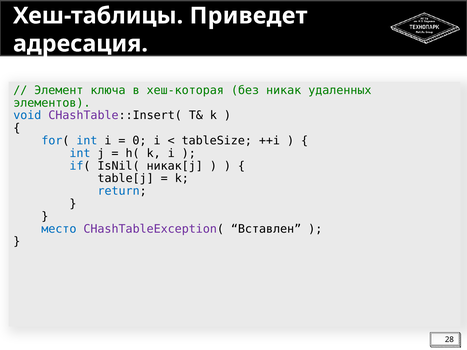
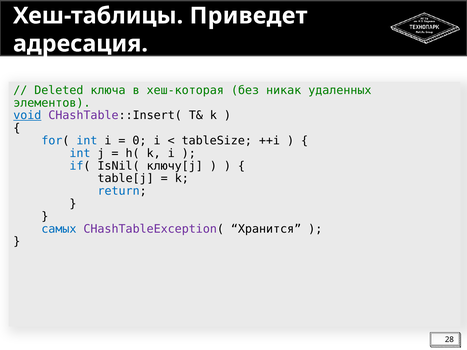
Элемент: Элемент -> Deleted
void underline: none -> present
никак[j: никак[j -> ключу[j
место: место -> самых
Вставлен: Вставлен -> Хранится
